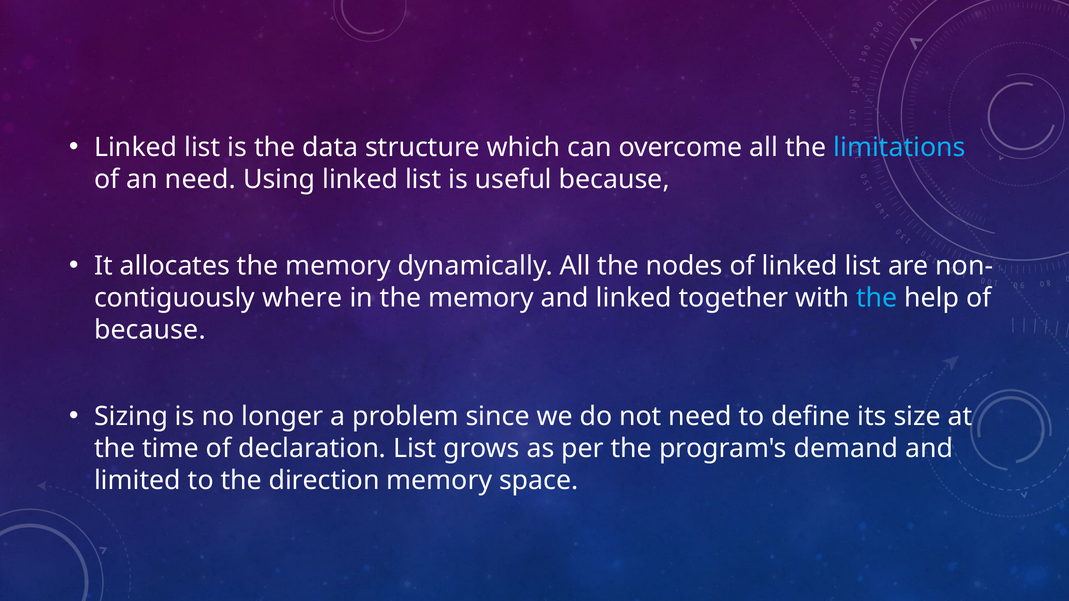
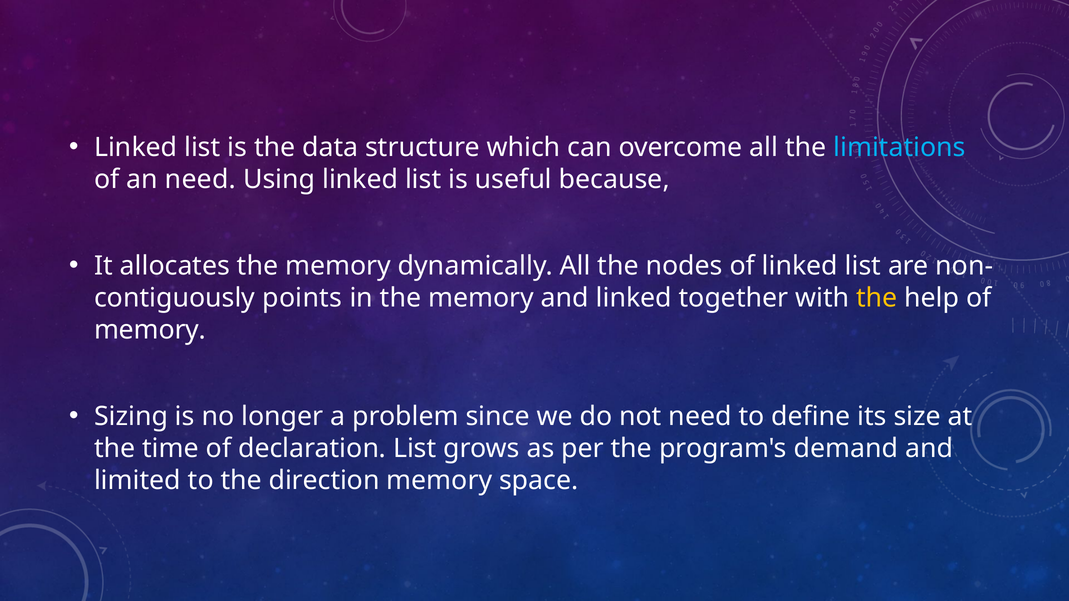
where: where -> points
the at (877, 298) colour: light blue -> yellow
because at (150, 330): because -> memory
